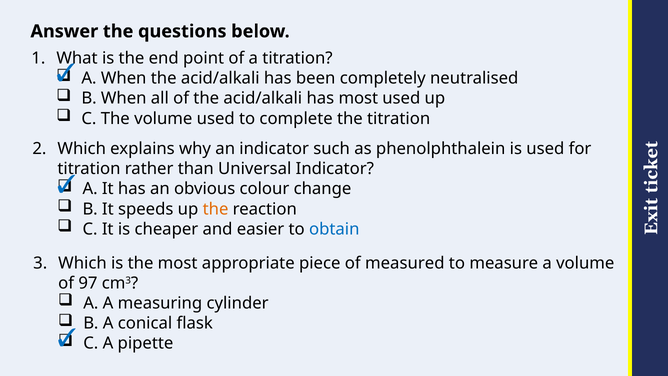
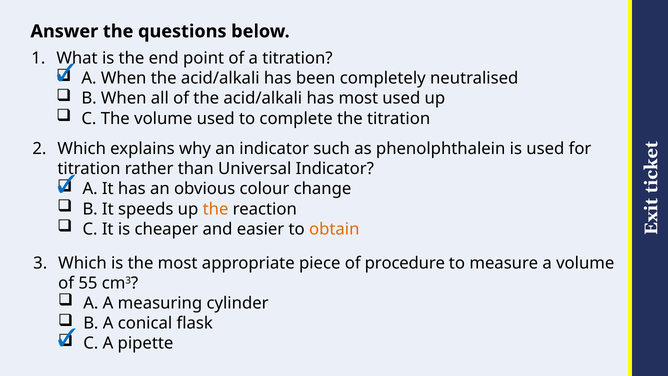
obtain colour: blue -> orange
measured: measured -> procedure
97: 97 -> 55
